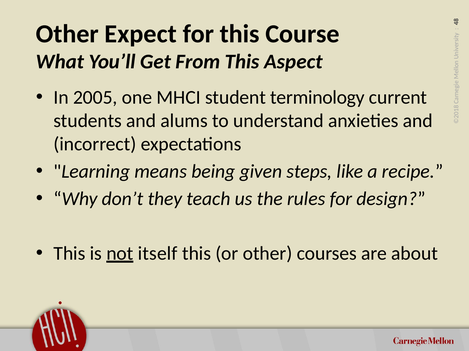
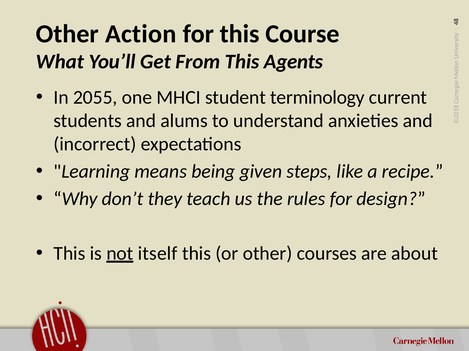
Expect: Expect -> Action
Aspect: Aspect -> Agents
2005: 2005 -> 2055
